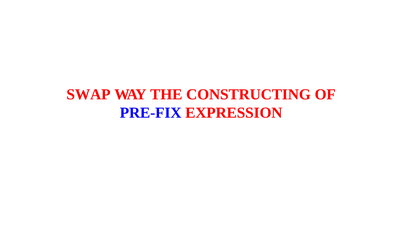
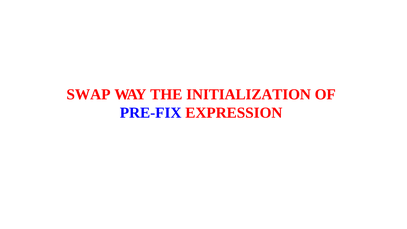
CONSTRUCTING: CONSTRUCTING -> INITIALIZATION
